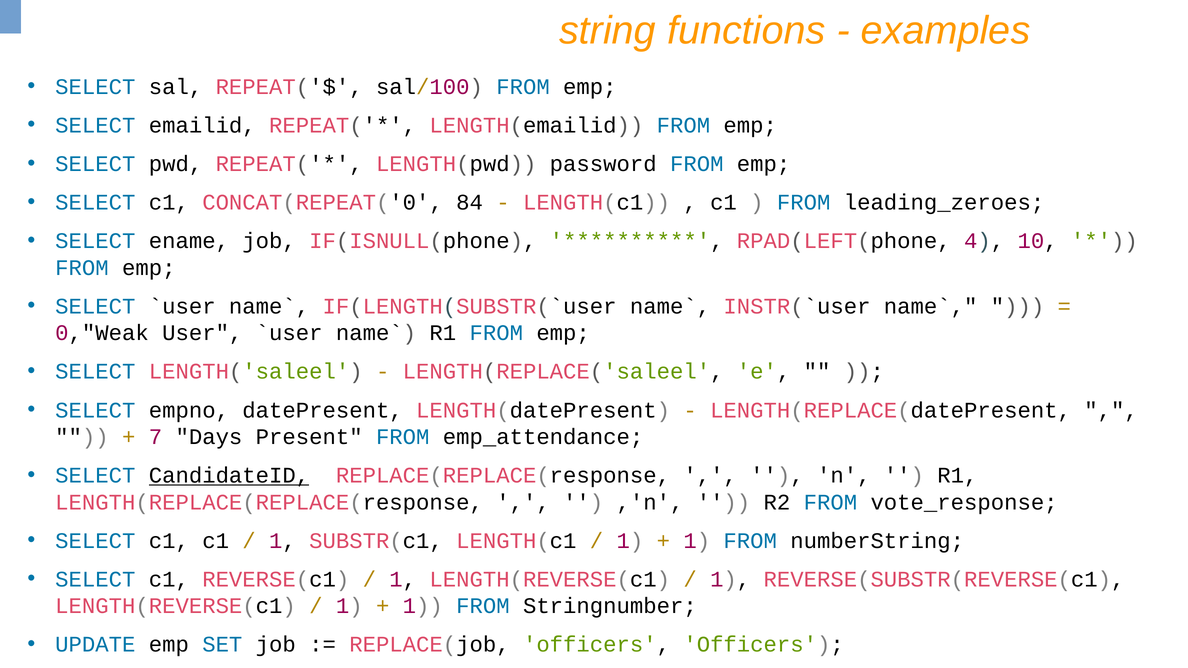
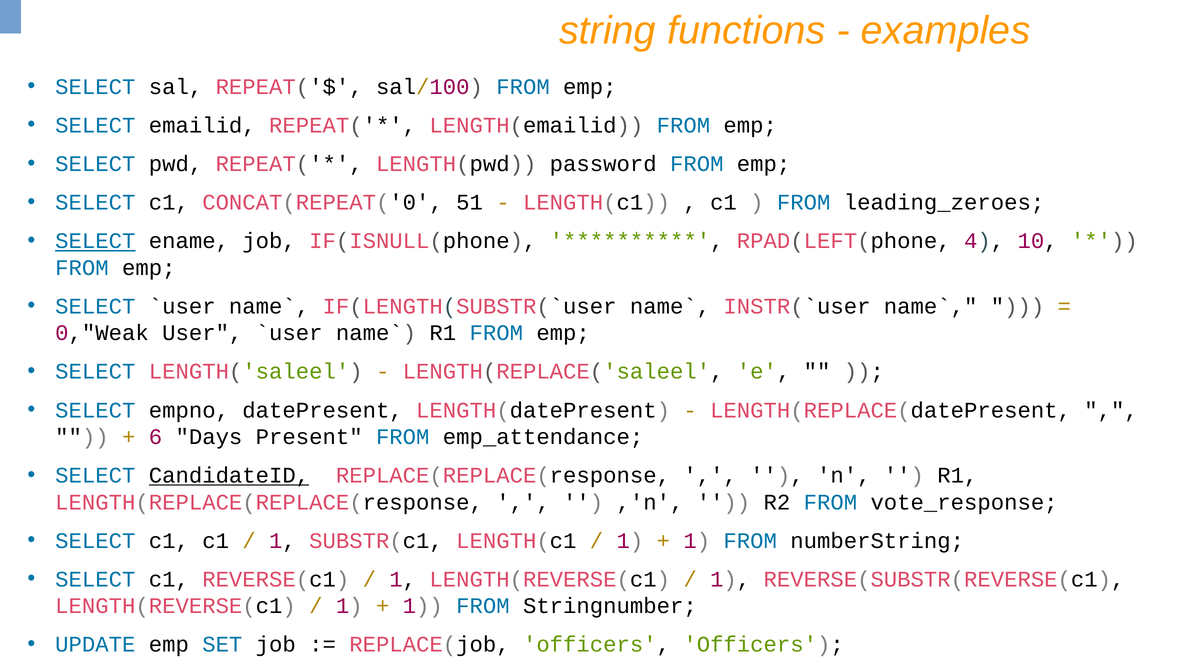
84: 84 -> 51
SELECT at (95, 241) underline: none -> present
7: 7 -> 6
